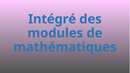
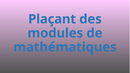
Intégré: Intégré -> Plaçant
